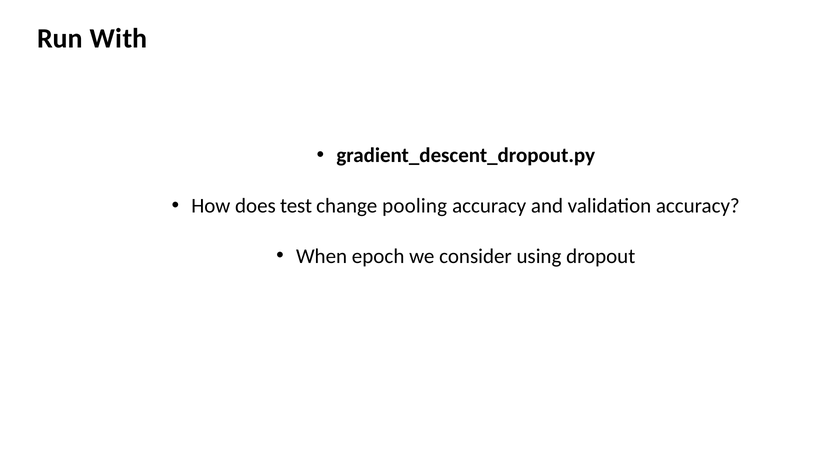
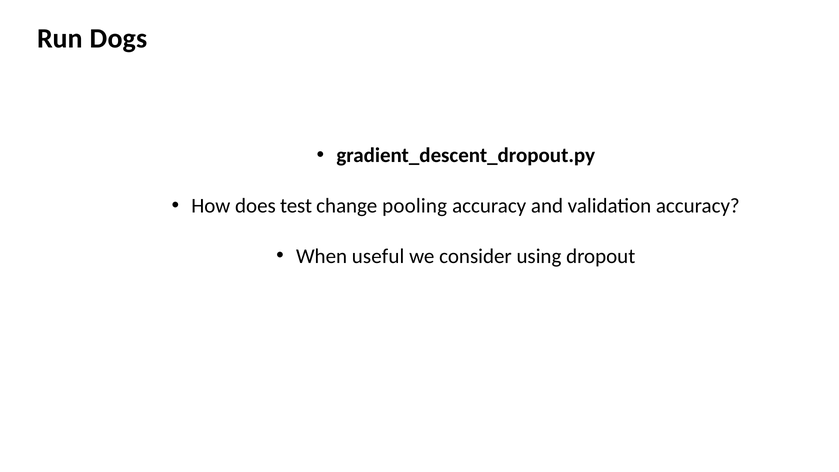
With: With -> Dogs
epoch: epoch -> useful
